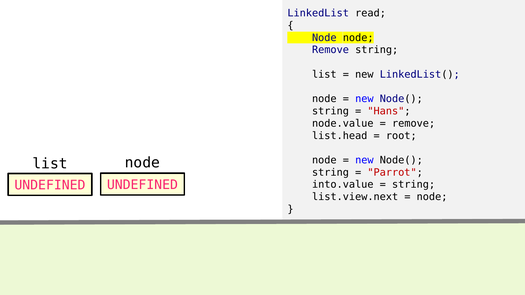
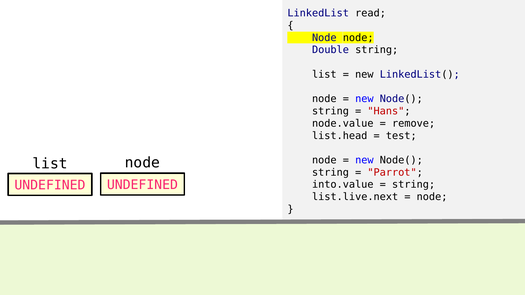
Remove at (330, 50): Remove -> Double
root: root -> test
list.view.next: list.view.next -> list.live.next
